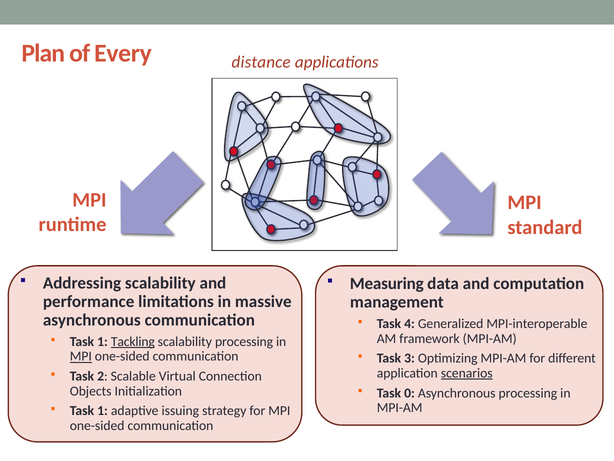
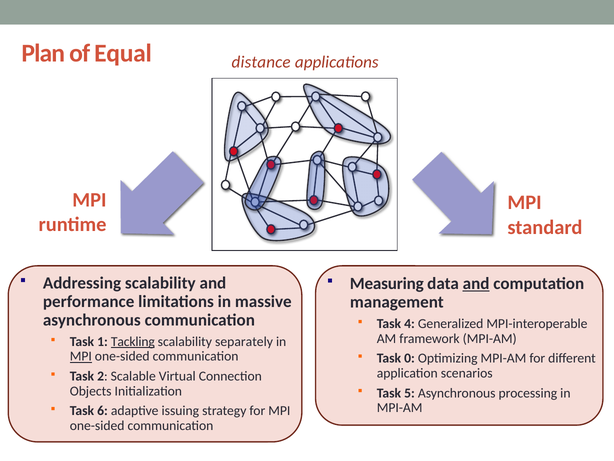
Every: Every -> Equal
and at (476, 283) underline: none -> present
scalability processing: processing -> separately
3: 3 -> 0
scenarios underline: present -> none
0: 0 -> 5
1 at (102, 411): 1 -> 6
